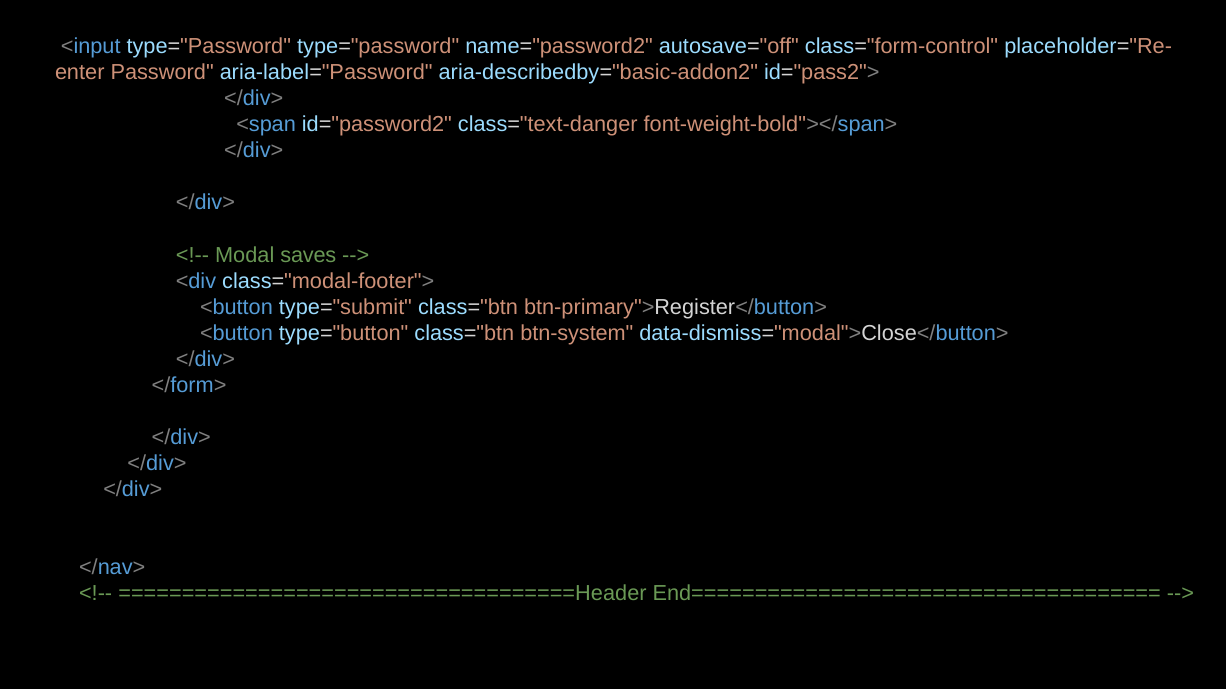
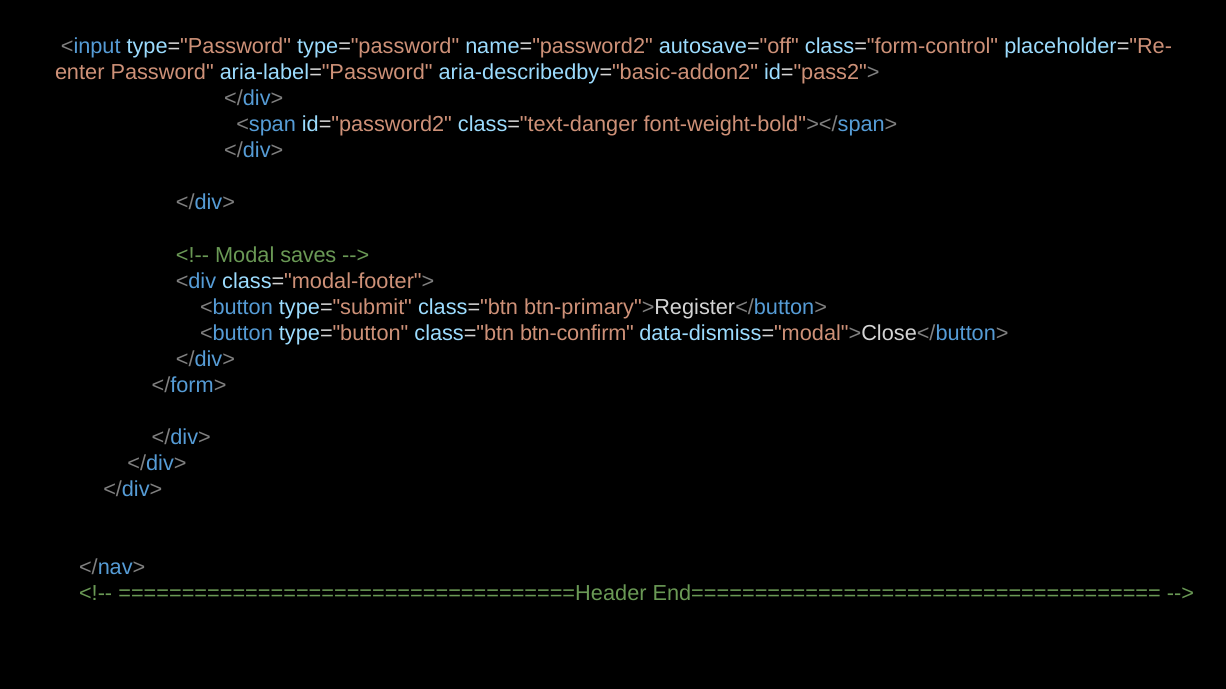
btn-system: btn-system -> btn-confirm
